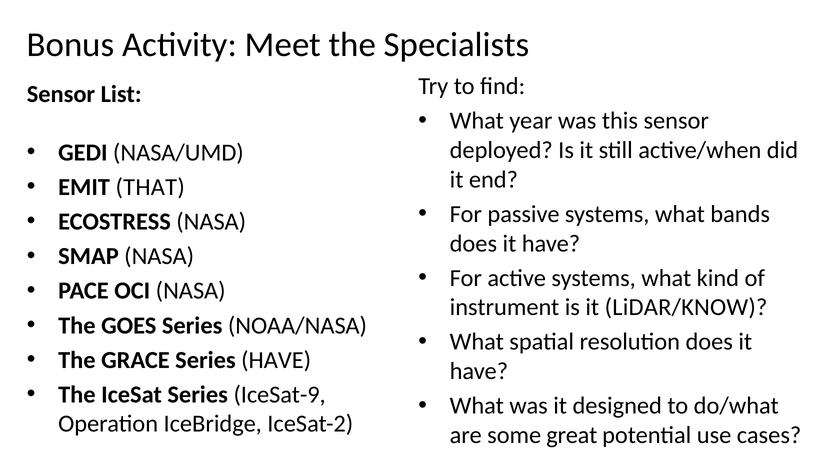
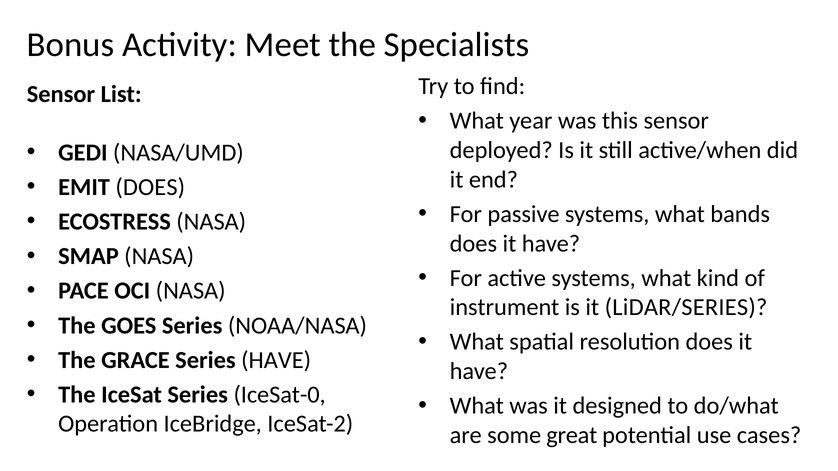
EMIT THAT: THAT -> DOES
LiDAR/KNOW: LiDAR/KNOW -> LiDAR/SERIES
IceSat-9: IceSat-9 -> IceSat-0
